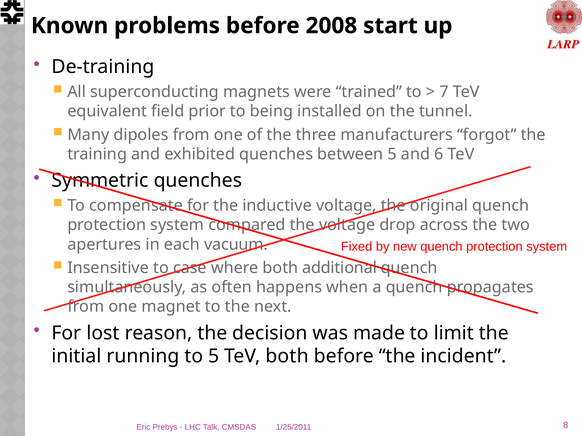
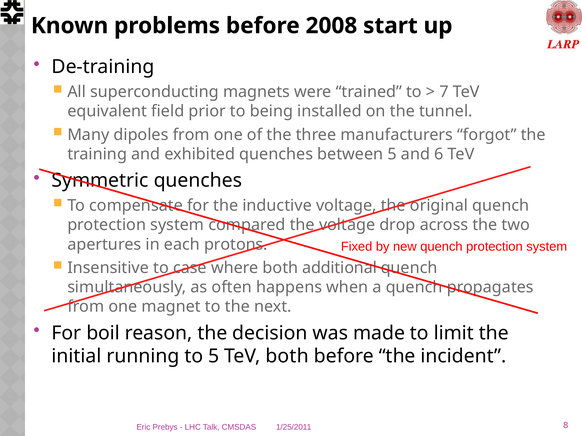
vacuum: vacuum -> protons
lost: lost -> boil
